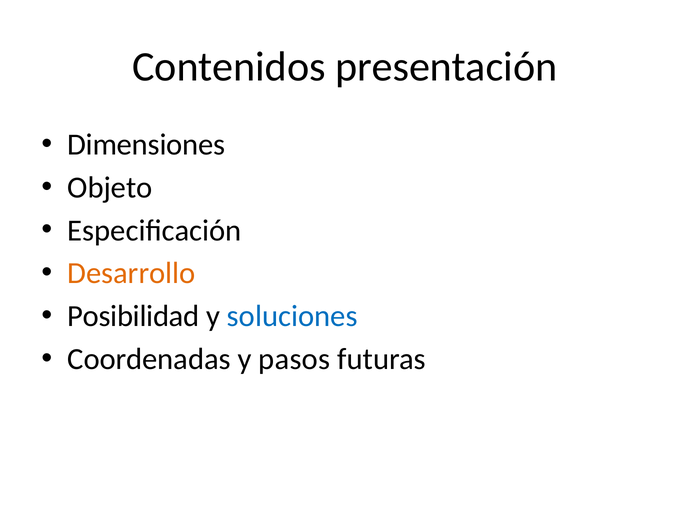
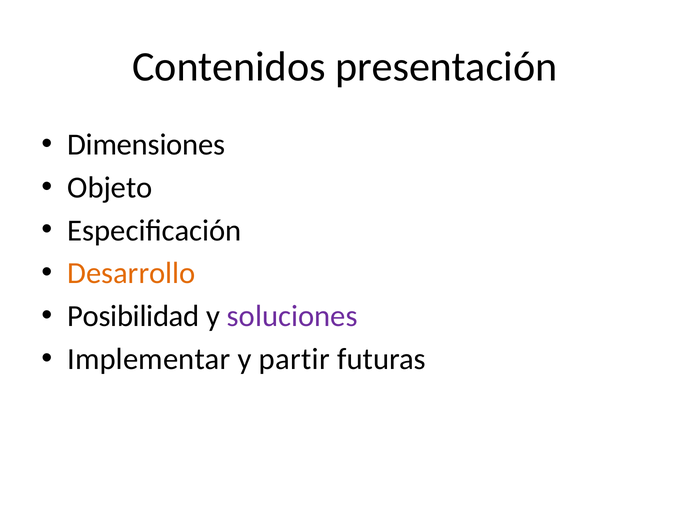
soluciones colour: blue -> purple
Coordenadas: Coordenadas -> Implementar
pasos: pasos -> partir
